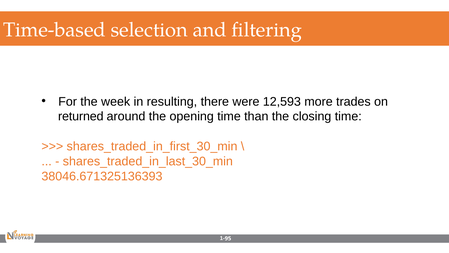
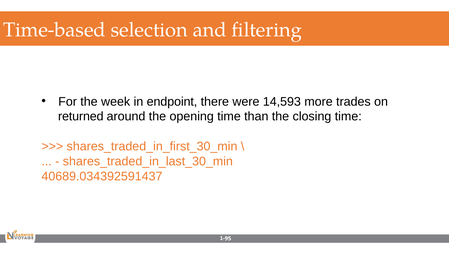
resulting: resulting -> endpoint
12,593: 12,593 -> 14,593
38046.671325136393: 38046.671325136393 -> 40689.034392591437
